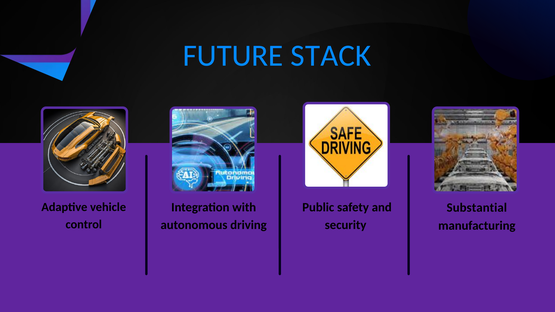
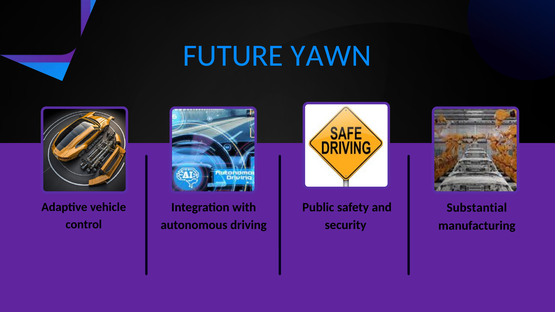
STACK: STACK -> YAWN
